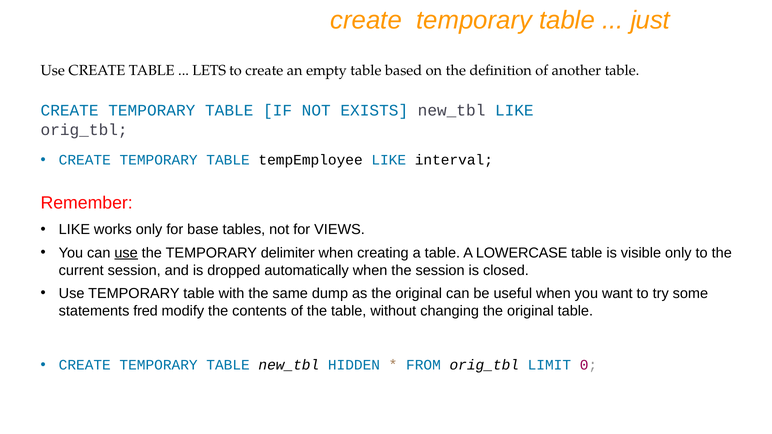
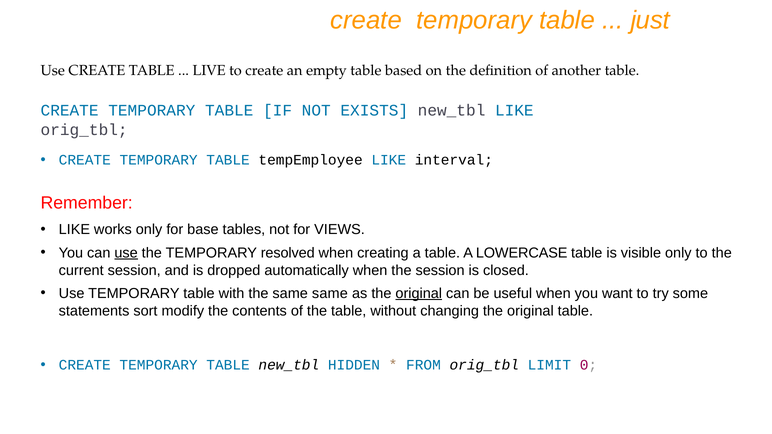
LETS: LETS -> LIVE
delimiter: delimiter -> resolved
same dump: dump -> same
original at (419, 294) underline: none -> present
fred: fred -> sort
